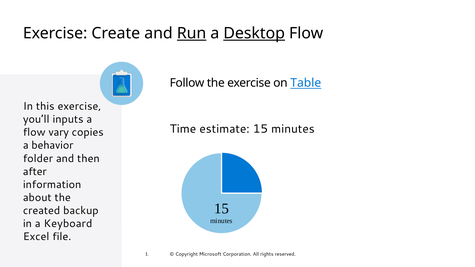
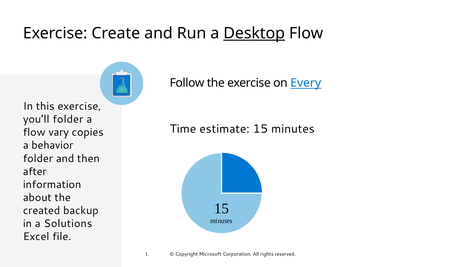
Run underline: present -> none
Table: Table -> Every
you’ll inputs: inputs -> folder
Keyboard: Keyboard -> Solutions
